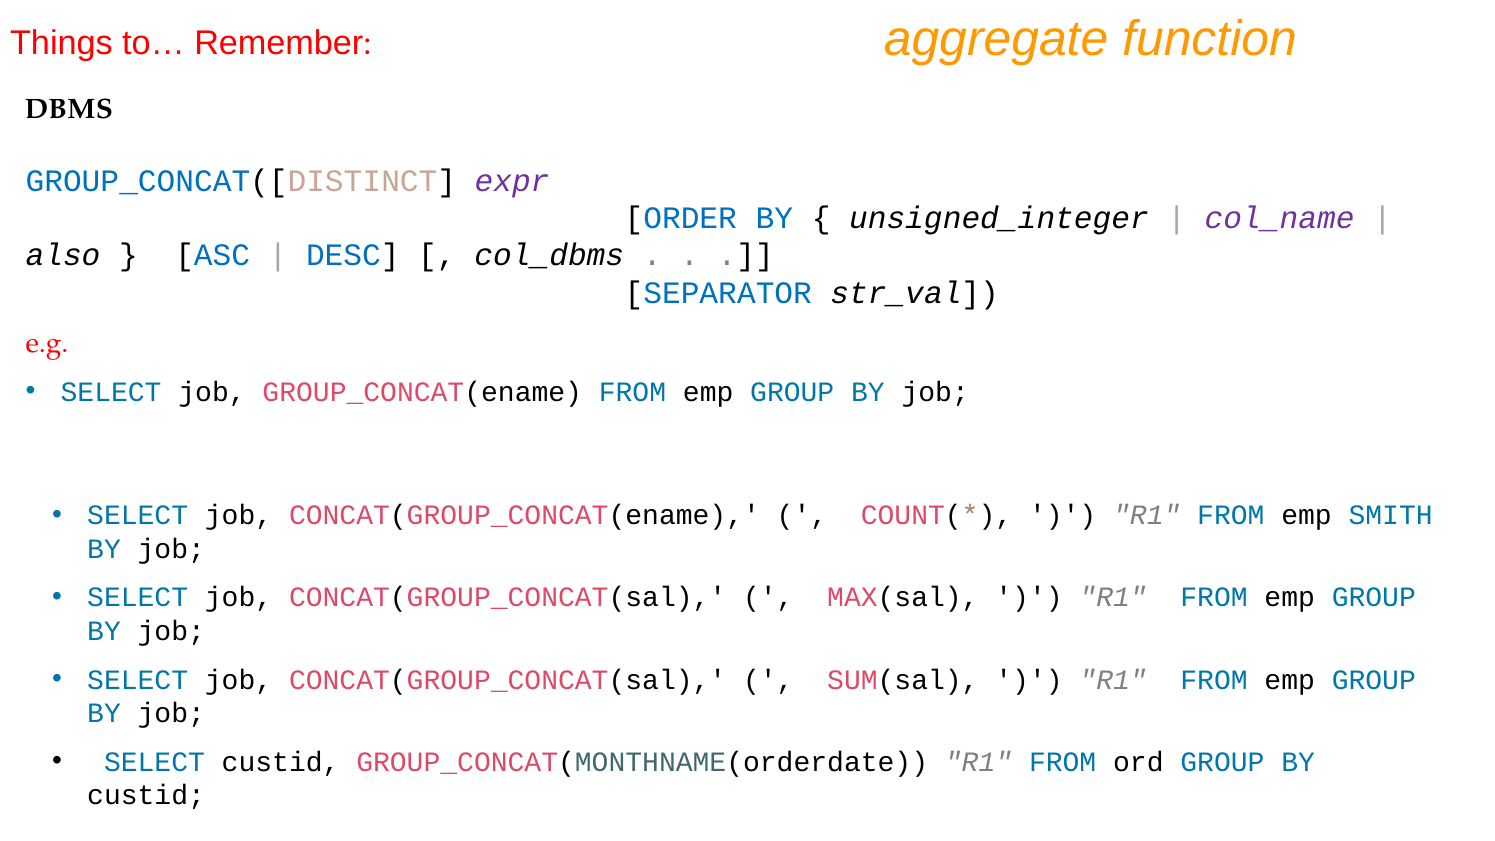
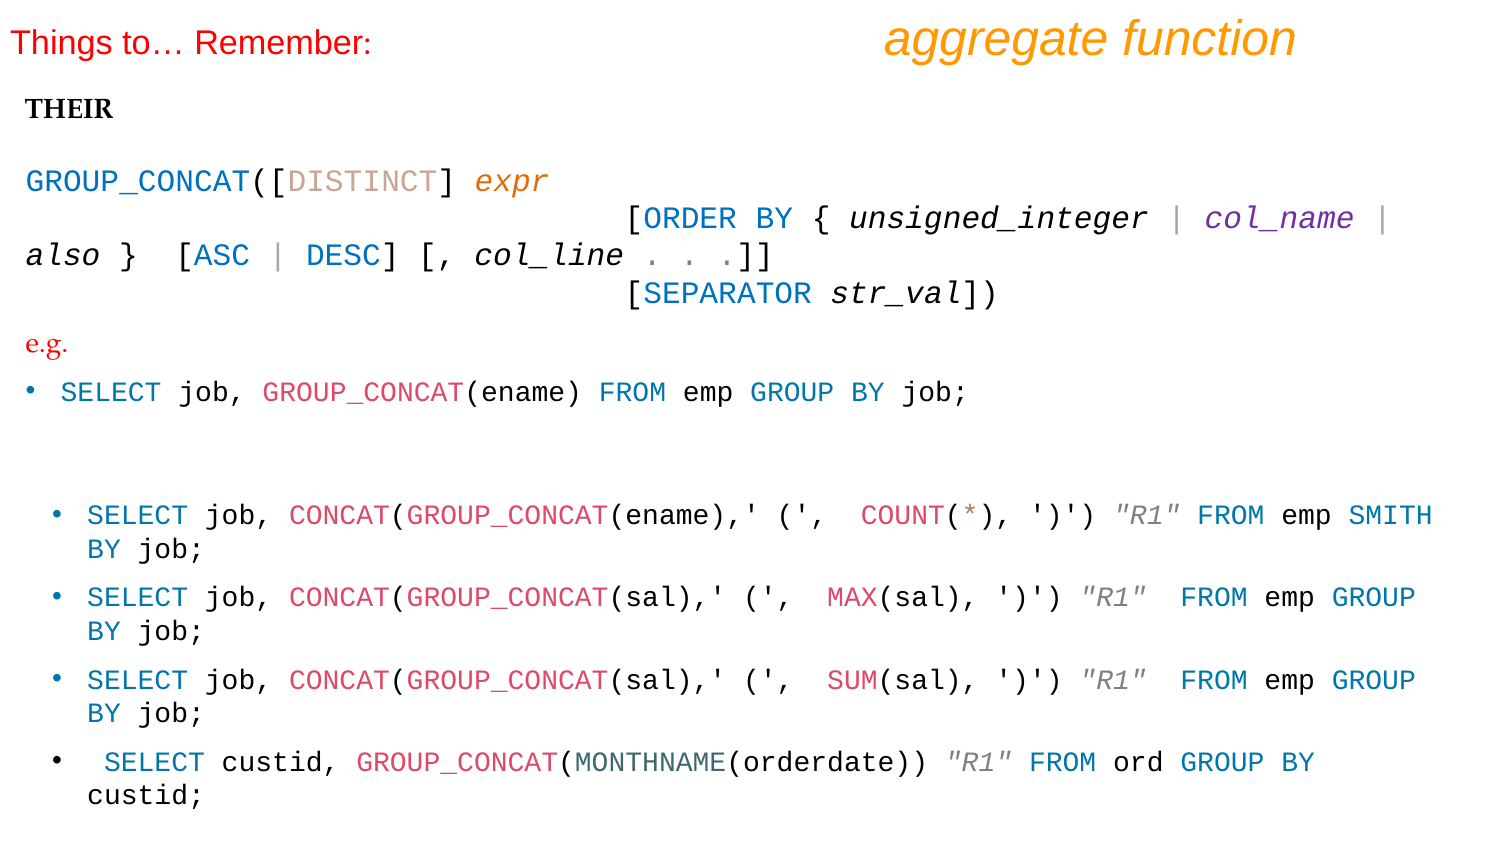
DBMS: DBMS -> THEIR
expr colour: purple -> orange
col_dbms: col_dbms -> col_line
